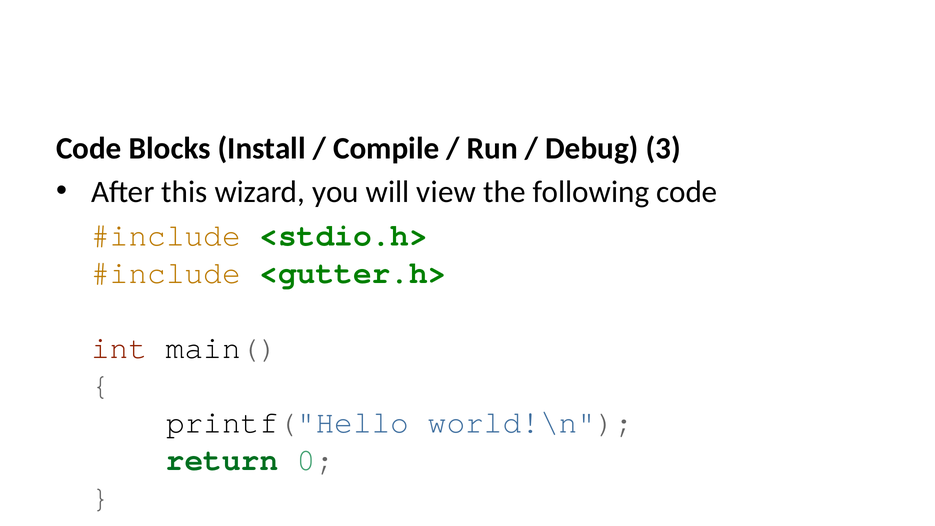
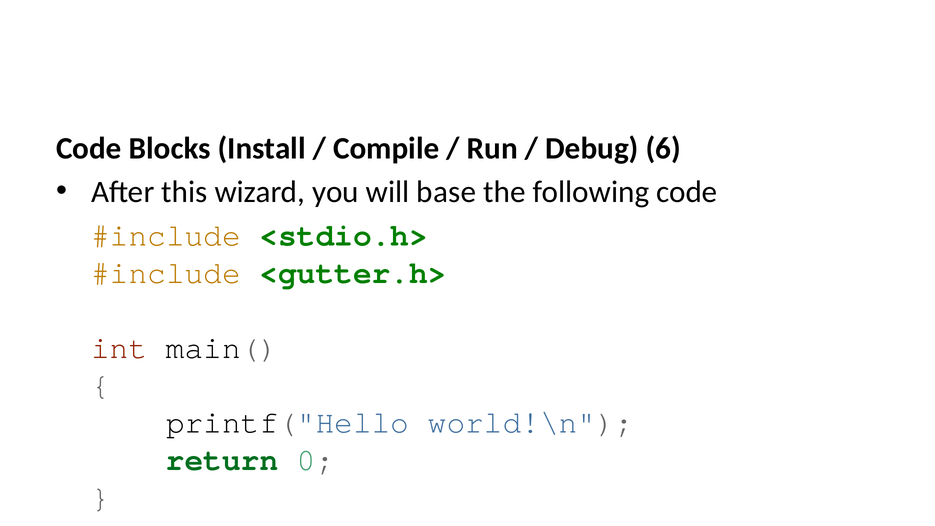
3: 3 -> 6
view: view -> base
